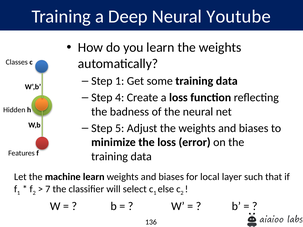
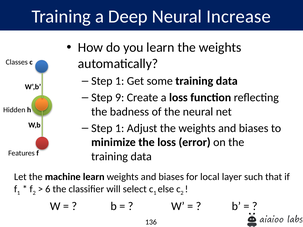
Youtube: Youtube -> Increase
4: 4 -> 9
5 at (120, 128): 5 -> 1
7: 7 -> 6
